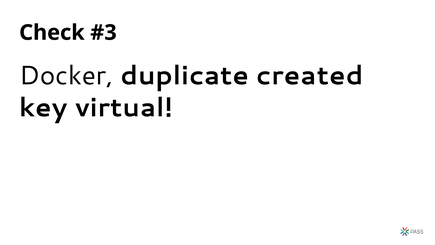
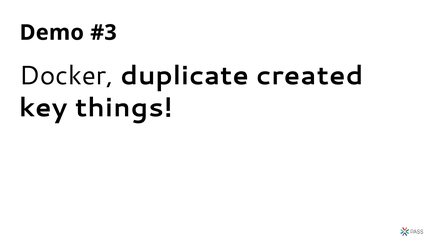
Check: Check -> Demo
virtual: virtual -> things
